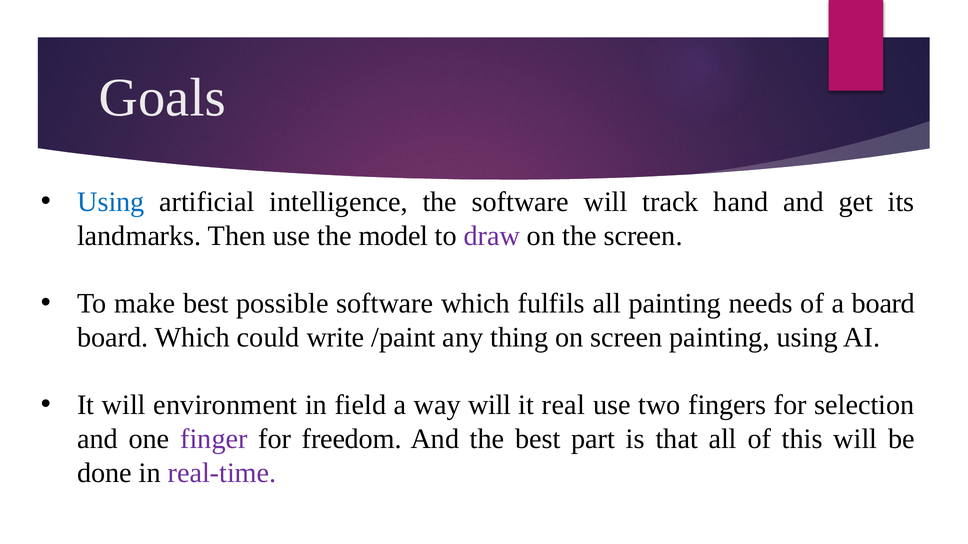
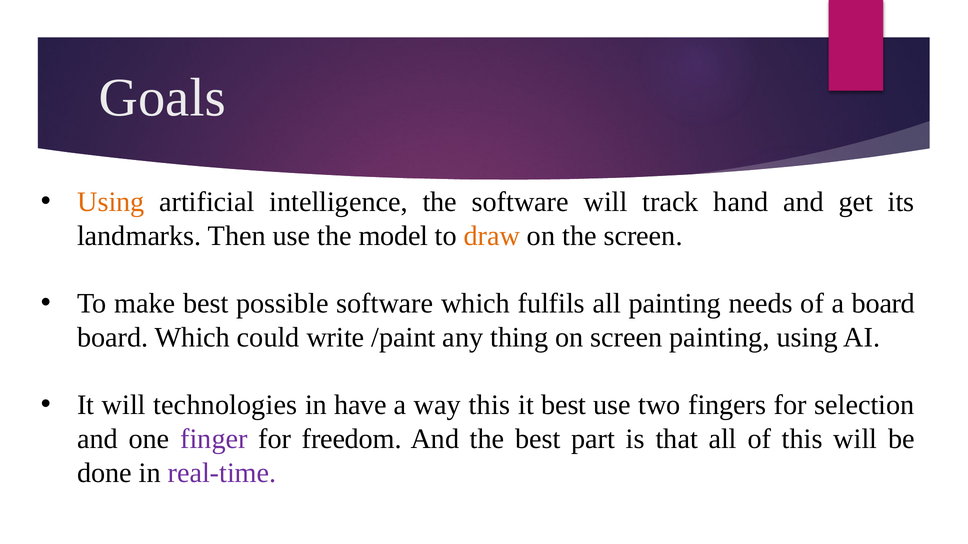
Using at (111, 202) colour: blue -> orange
draw colour: purple -> orange
environment: environment -> technologies
field: field -> have
way will: will -> this
it real: real -> best
